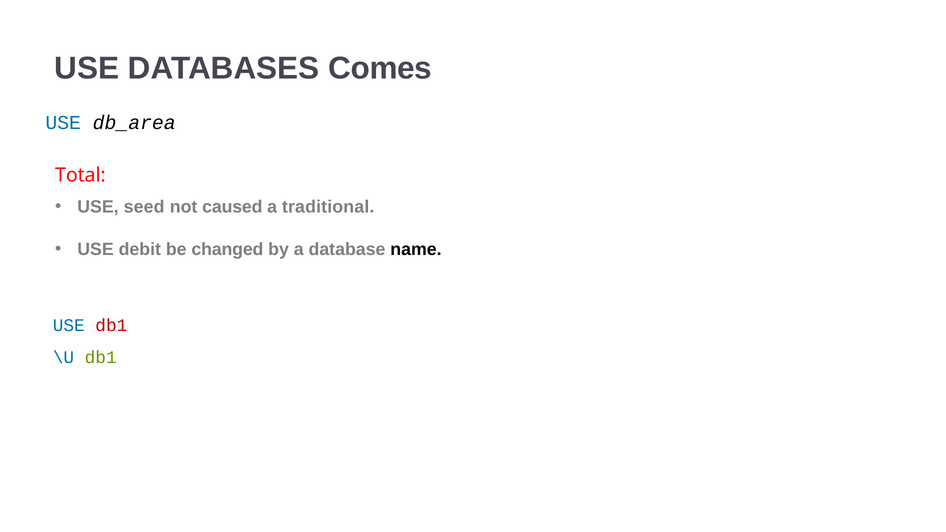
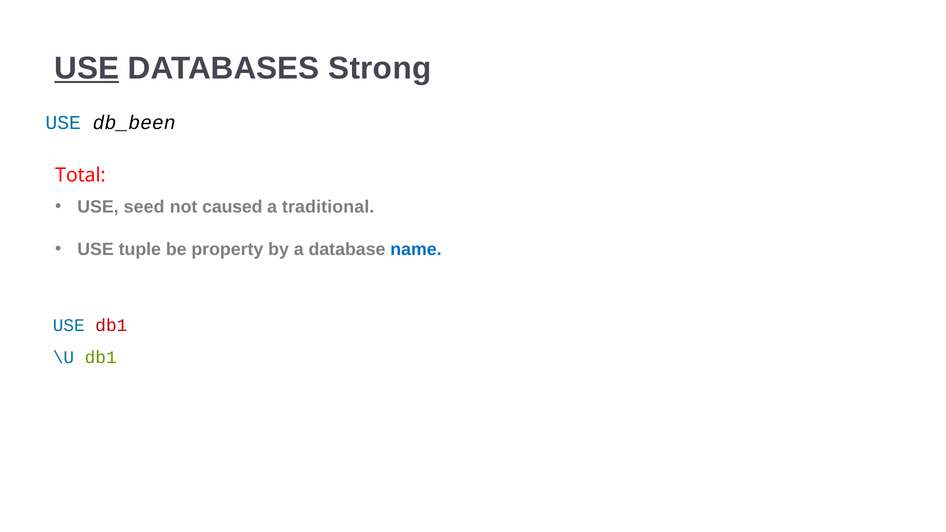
USE at (87, 68) underline: none -> present
Comes: Comes -> Strong
db_area: db_area -> db_been
debit: debit -> tuple
changed: changed -> property
name colour: black -> blue
